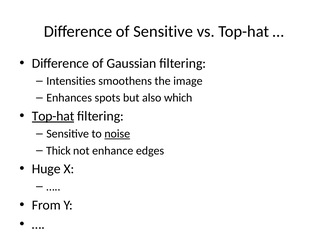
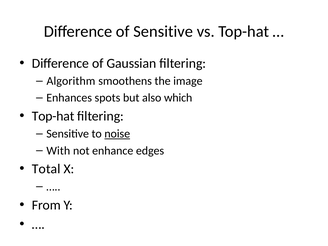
Intensities: Intensities -> Algorithm
Top-hat at (53, 116) underline: present -> none
Thick: Thick -> With
Huge: Huge -> Total
